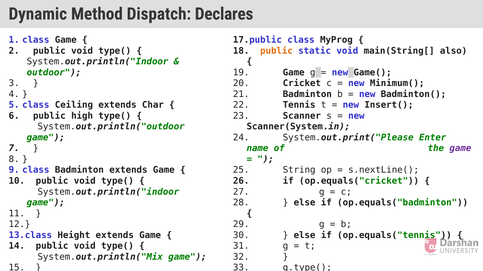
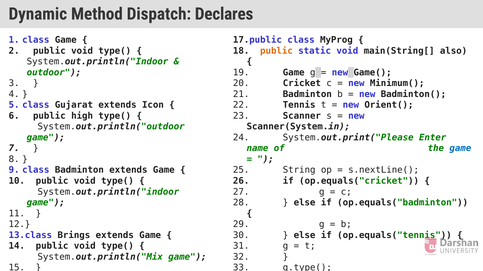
Ceiling: Ceiling -> Gujarat
Char: Char -> Icon
Insert(: Insert( -> Orient(
game at (460, 149) colour: purple -> blue
Height: Height -> Brings
